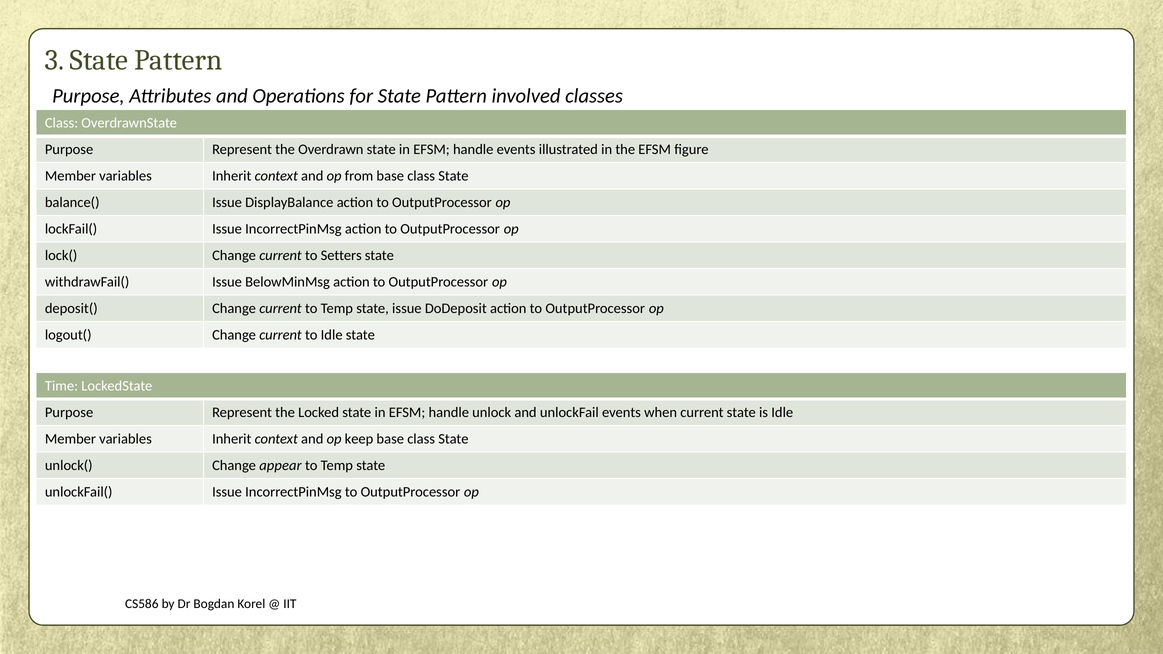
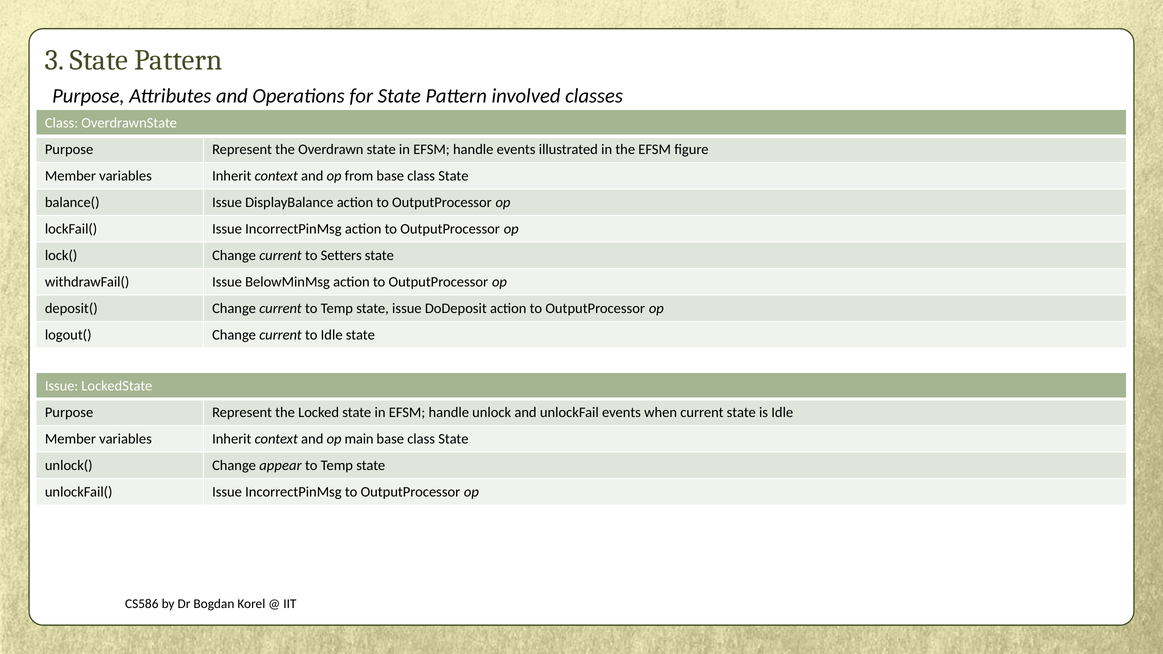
Time at (62, 386): Time -> Issue
keep: keep -> main
